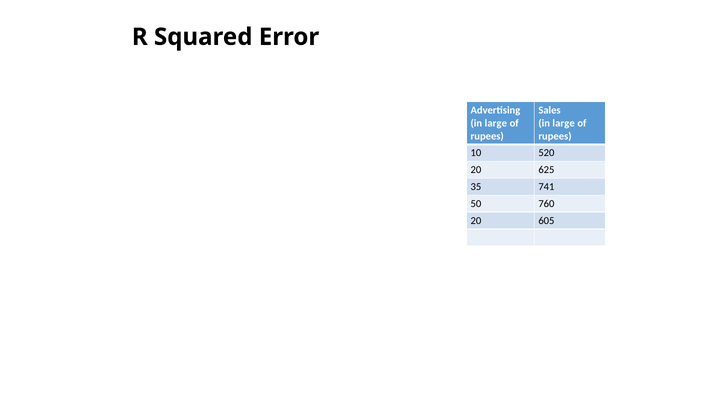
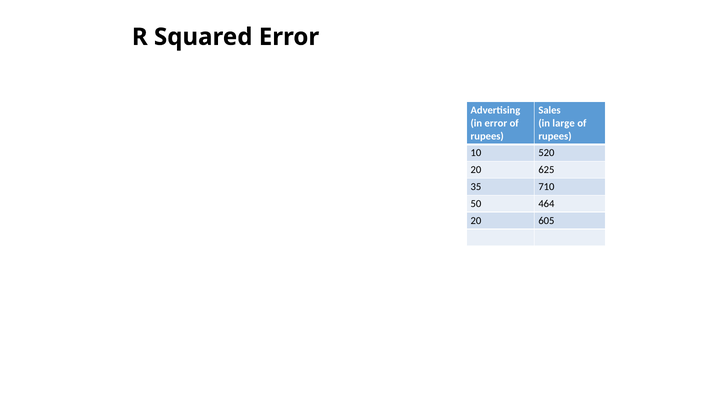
large at (496, 123): large -> error
741: 741 -> 710
760: 760 -> 464
